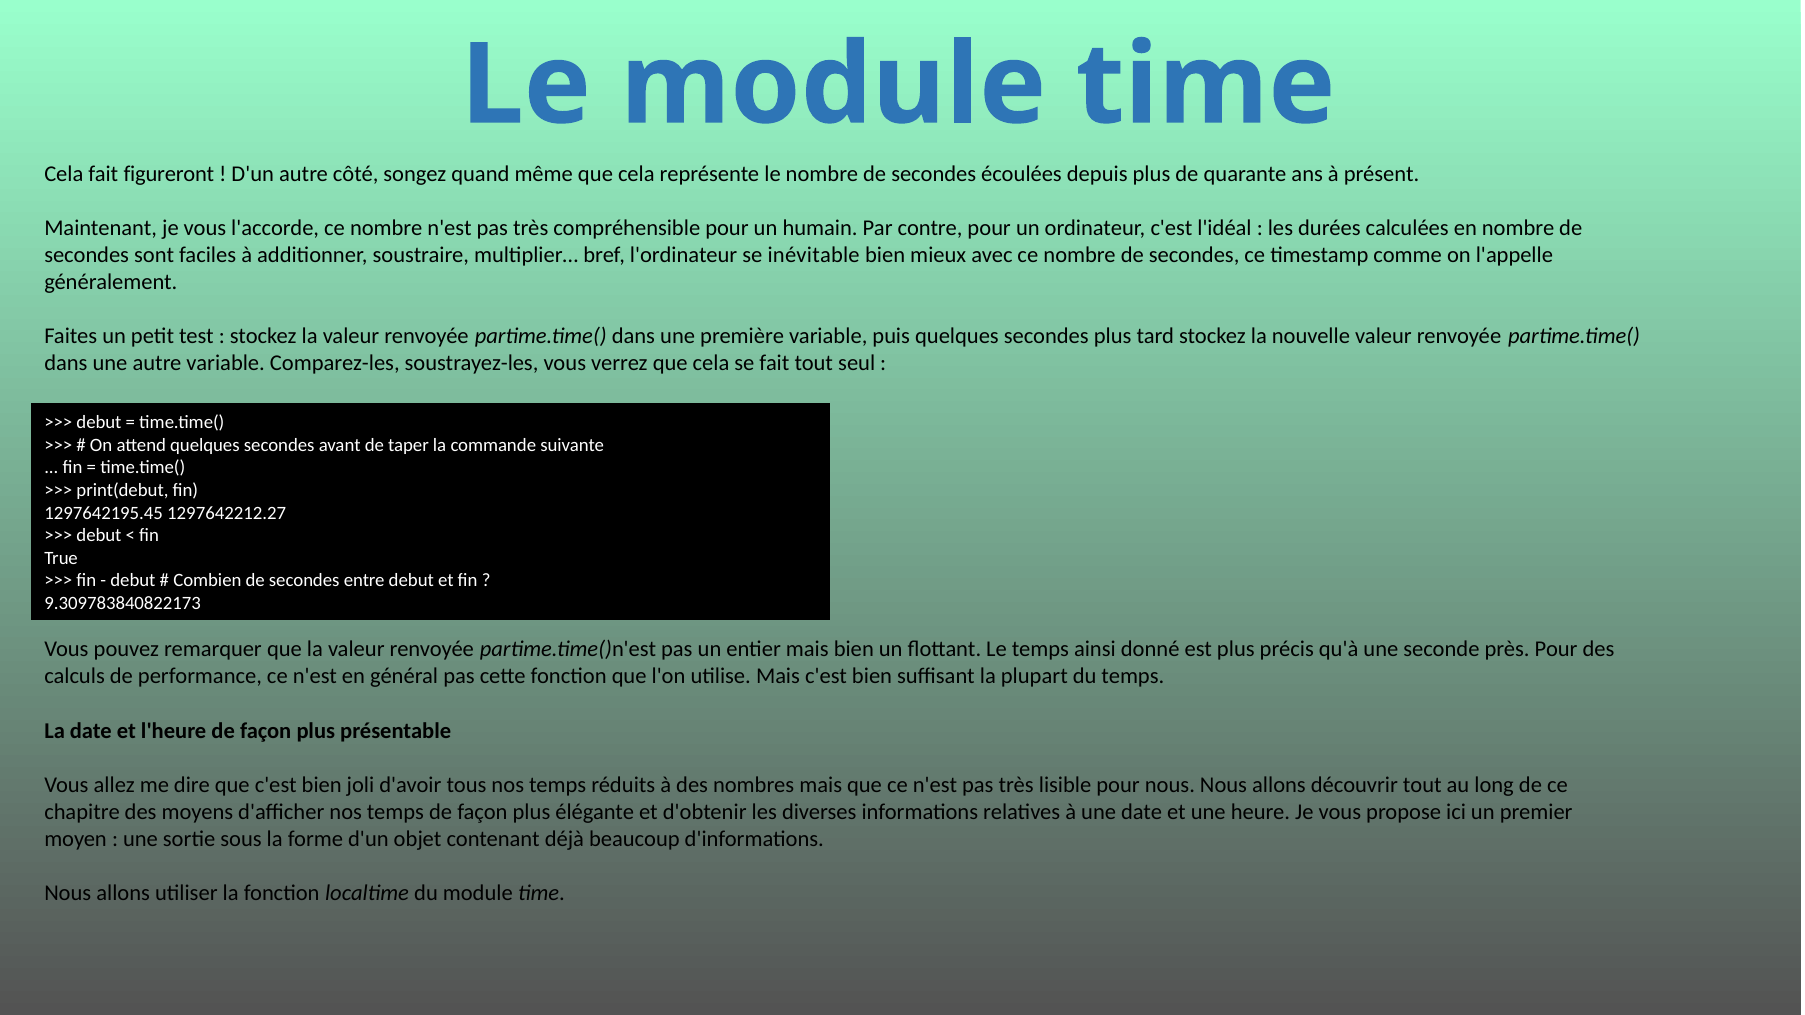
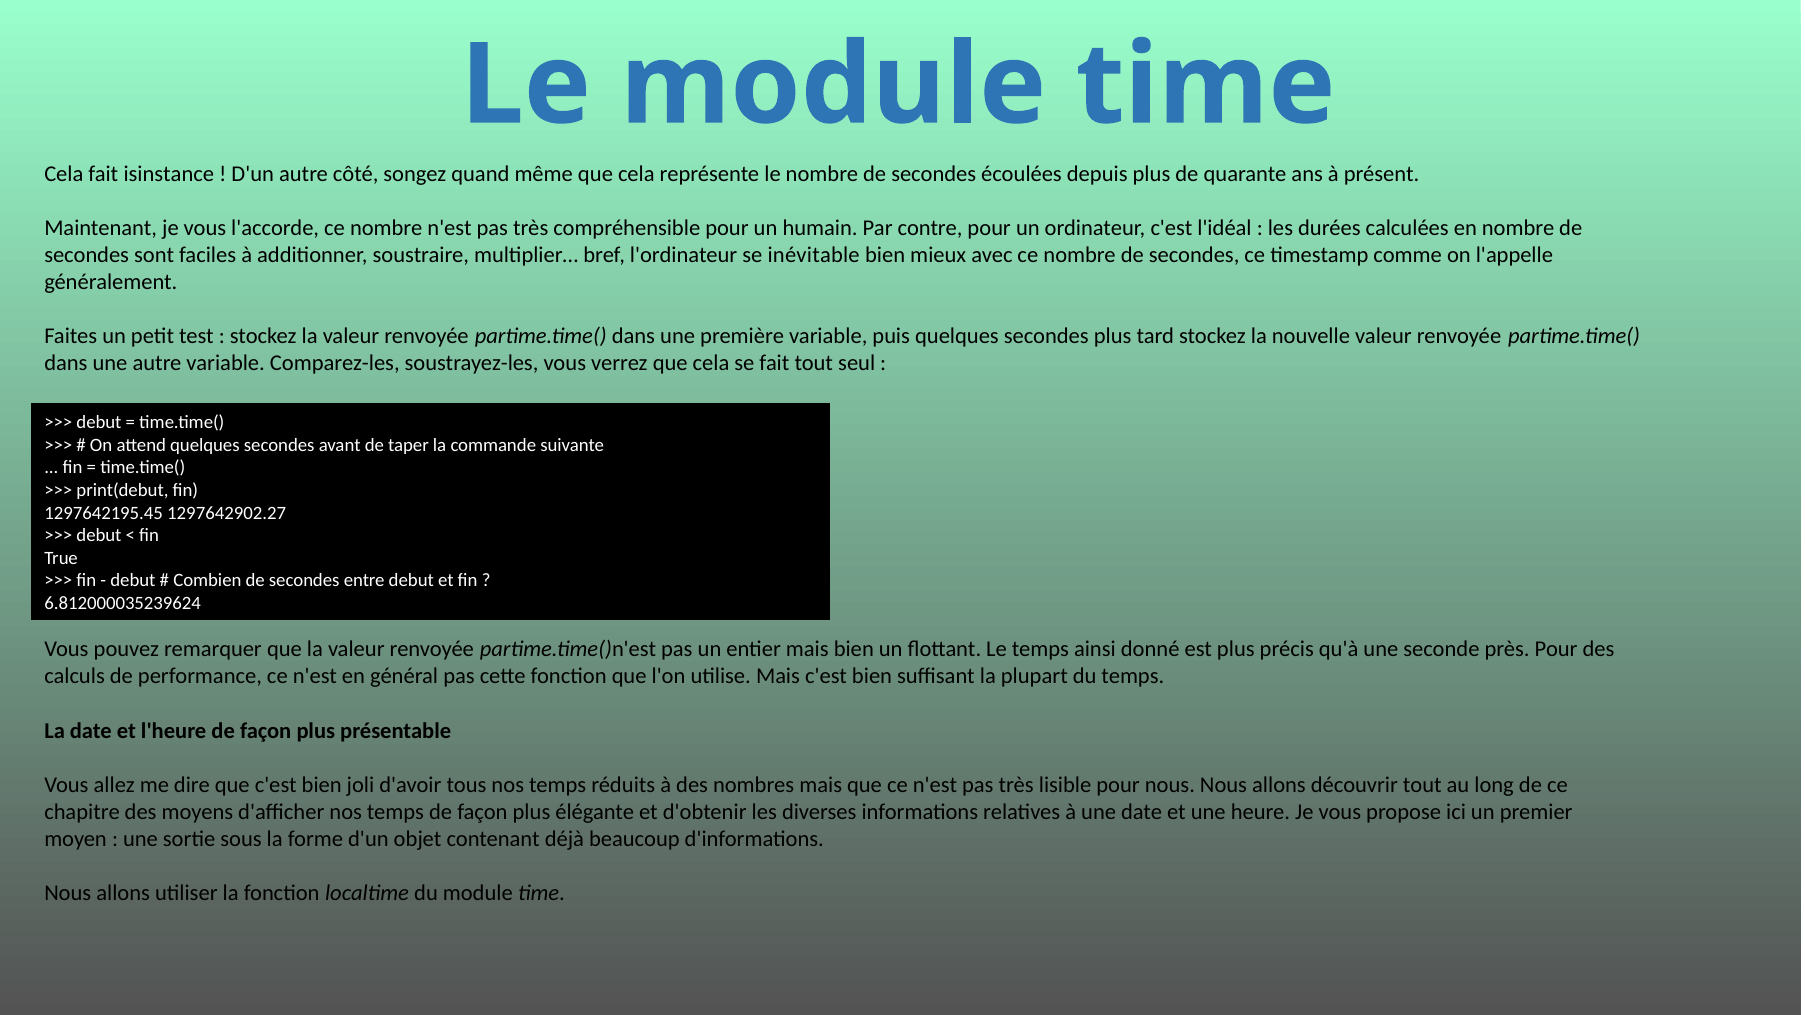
figureront: figureront -> isinstance
1297642212.27: 1297642212.27 -> 1297642902.27
9.309783840822173: 9.309783840822173 -> 6.812000035239624
